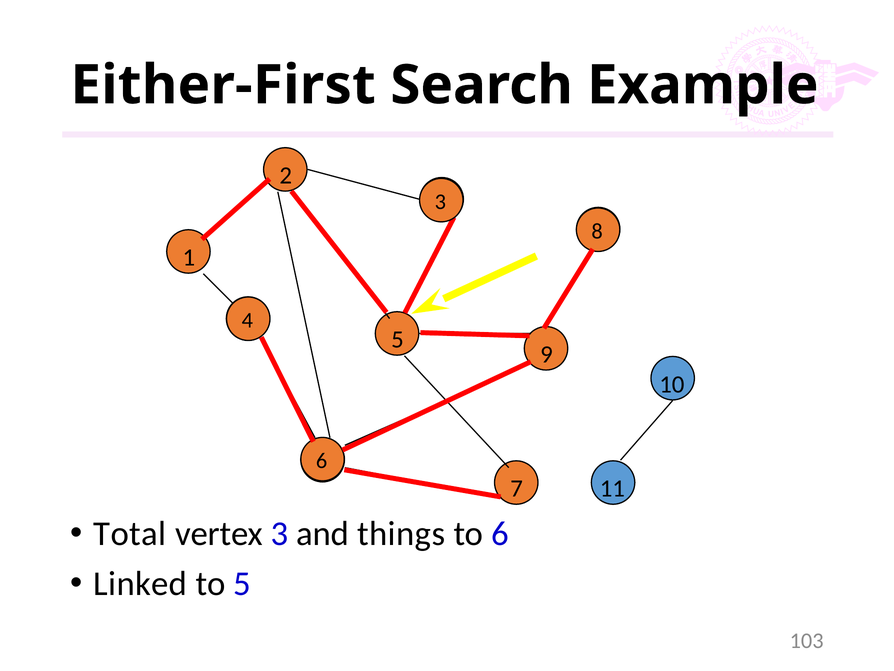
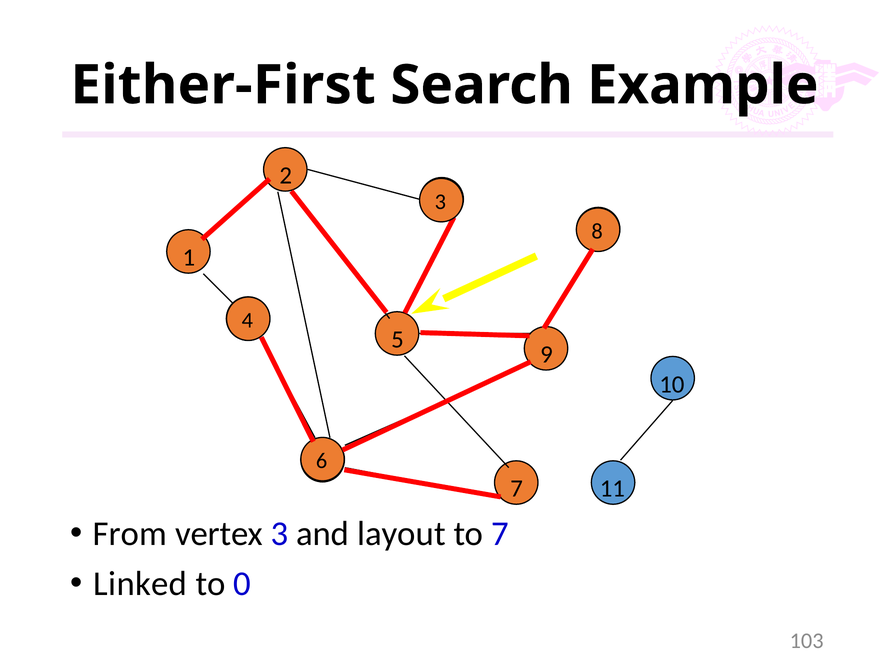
Total: Total -> From
things: things -> layout
to 6: 6 -> 7
to 5: 5 -> 0
